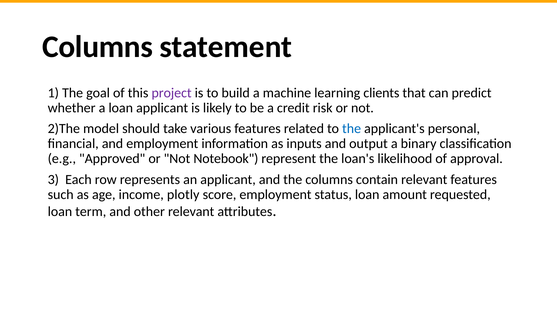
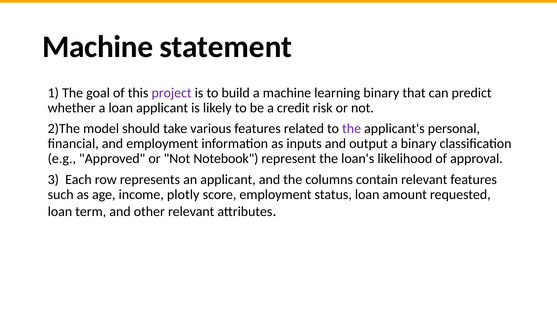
Columns at (98, 47): Columns -> Machine
learning clients: clients -> binary
the at (352, 129) colour: blue -> purple
